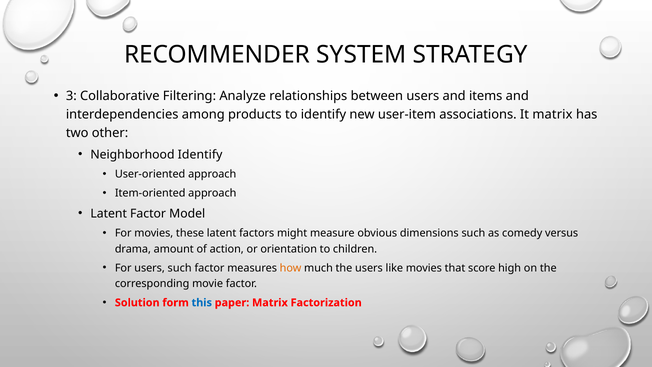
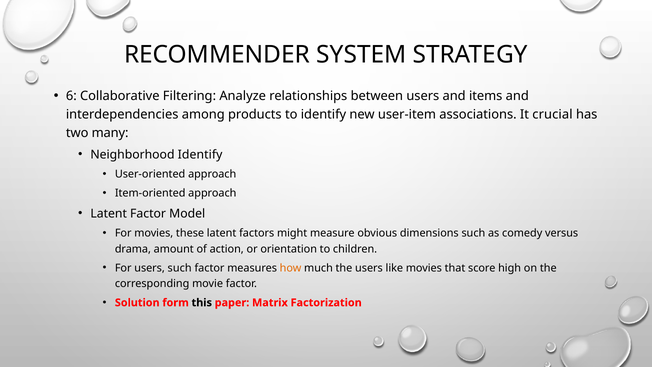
3: 3 -> 6
It matrix: matrix -> crucial
other: other -> many
this colour: blue -> black
